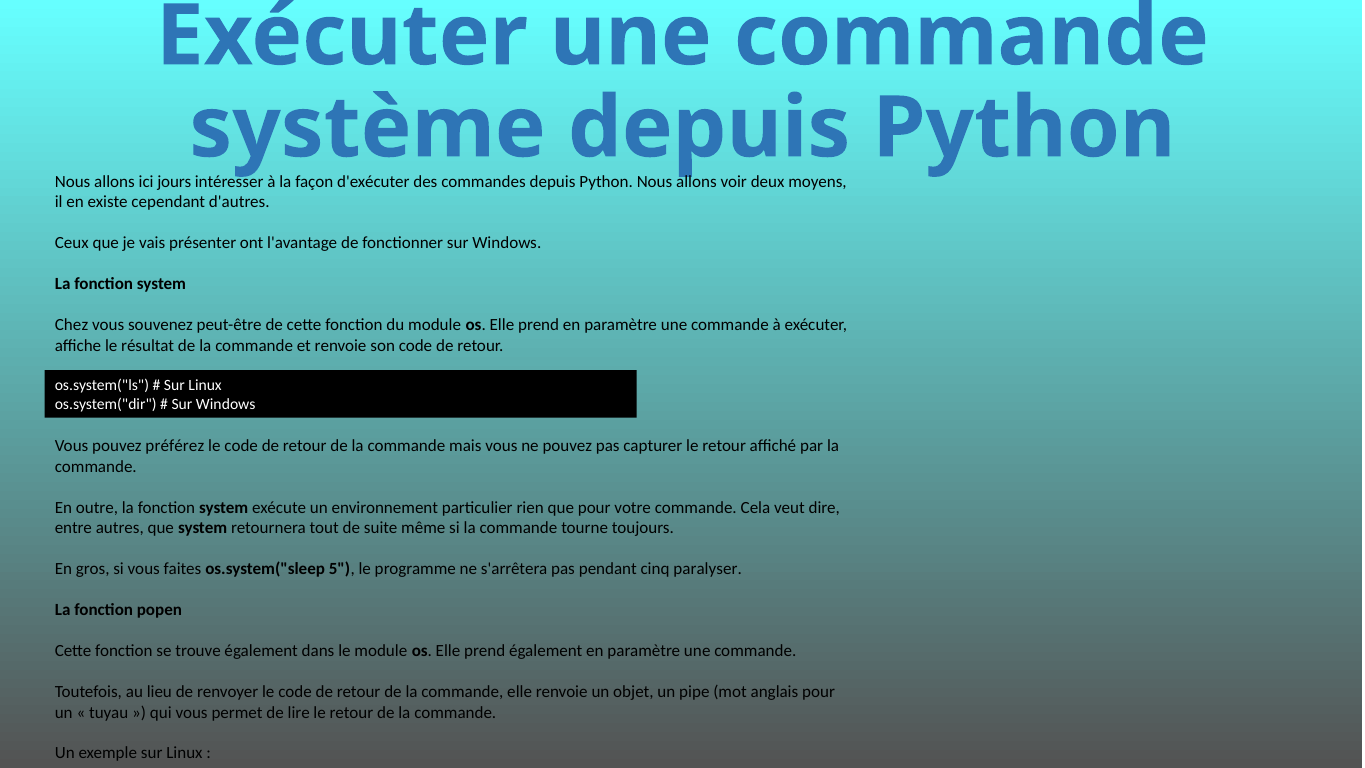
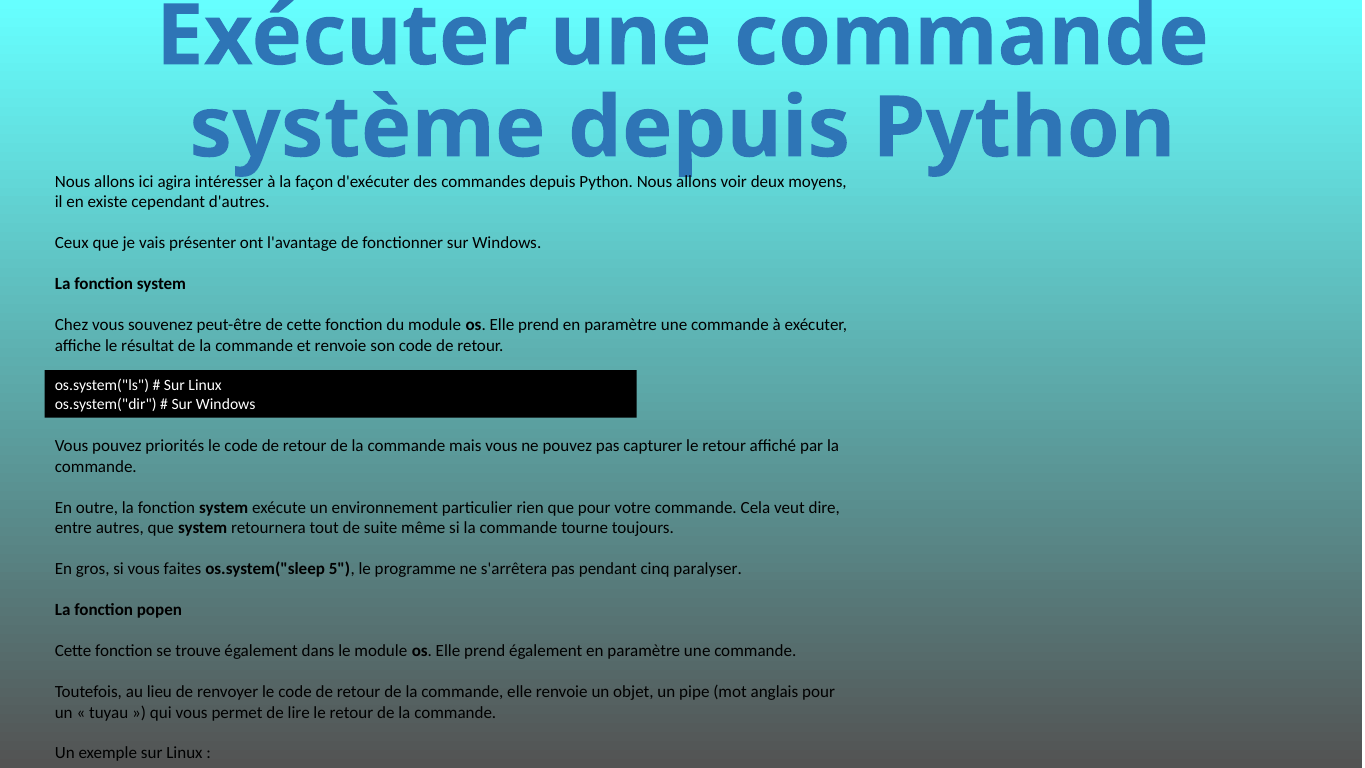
jours: jours -> agira
préférez: préférez -> priorités
